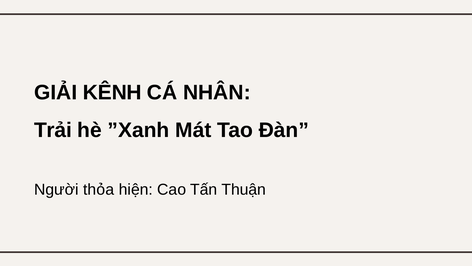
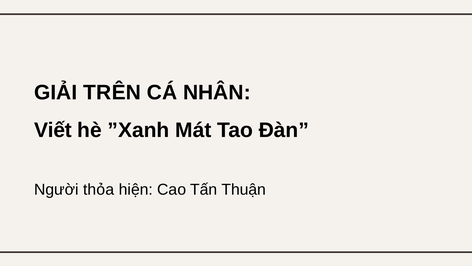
KÊNH: KÊNH -> TRÊN
Trải: Trải -> Viết
